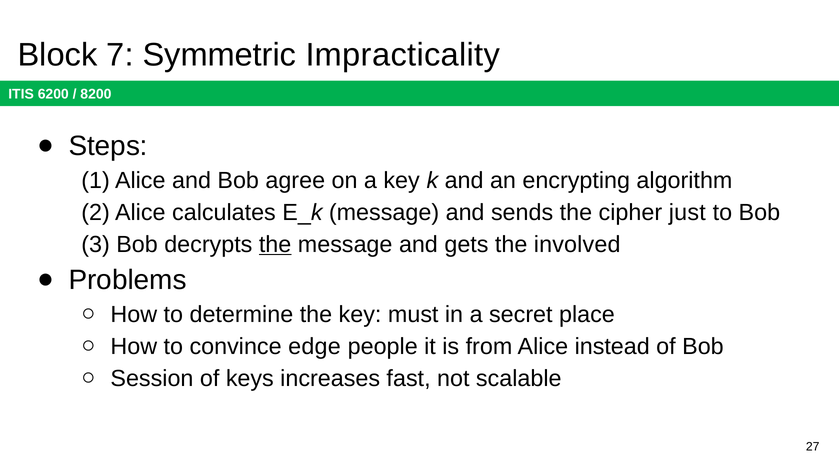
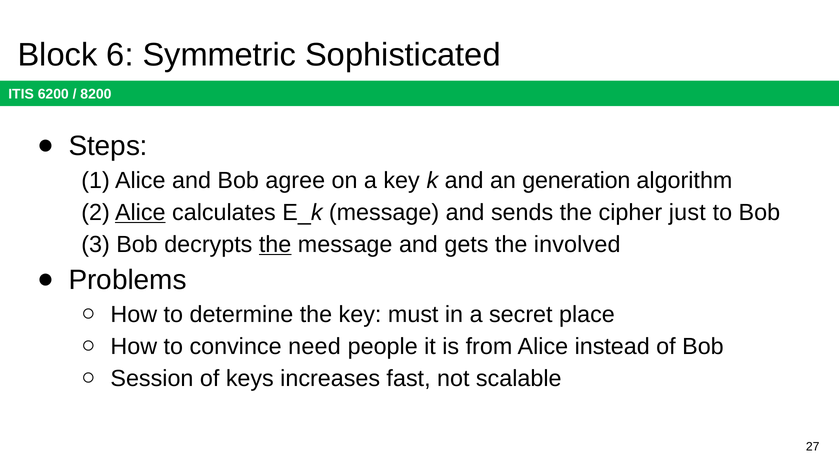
7: 7 -> 6
Impracticality: Impracticality -> Sophisticated
encrypting: encrypting -> generation
Alice at (140, 212) underline: none -> present
edge: edge -> need
